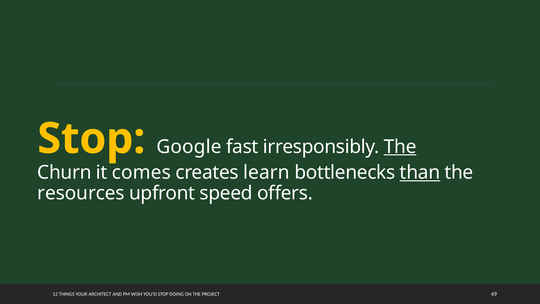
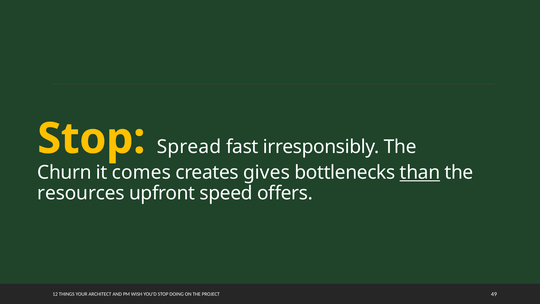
Google: Google -> Spread
The at (400, 147) underline: present -> none
learn: learn -> gives
